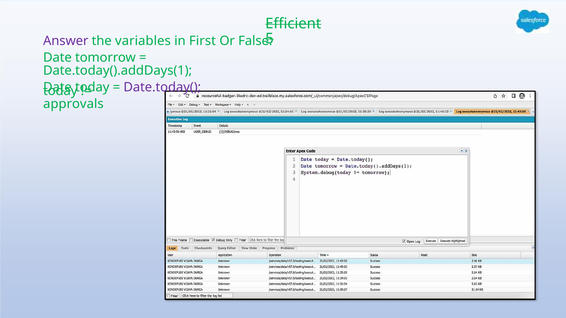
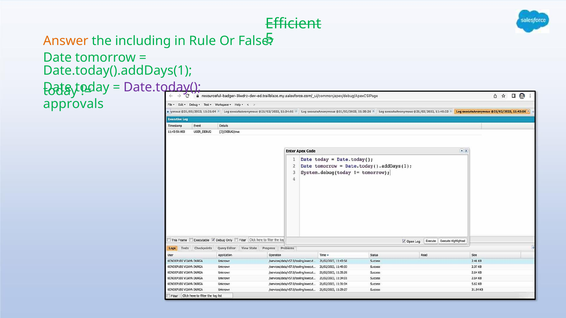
Answer colour: purple -> orange
variables: variables -> including
First: First -> Rule
